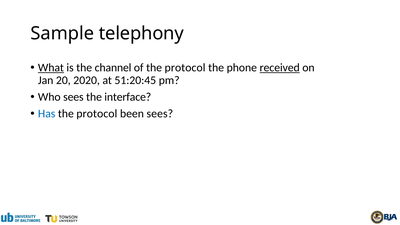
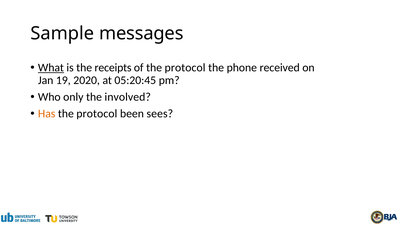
telephony: telephony -> messages
channel: channel -> receipts
received underline: present -> none
20: 20 -> 19
51:20:45: 51:20:45 -> 05:20:45
Who sees: sees -> only
interface: interface -> involved
Has colour: blue -> orange
